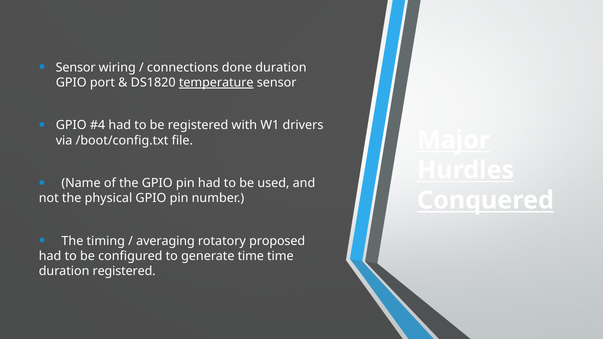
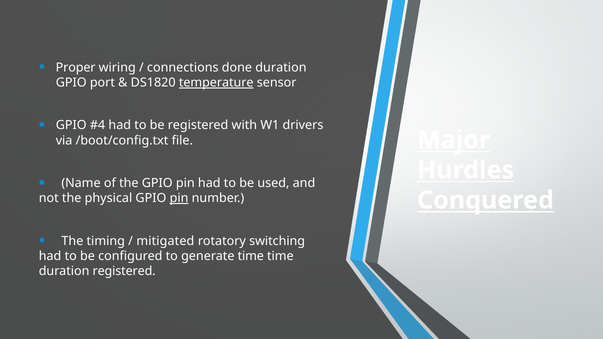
Sensor at (76, 67): Sensor -> Proper
pin at (179, 198) underline: none -> present
averaging: averaging -> mitigated
proposed: proposed -> switching
